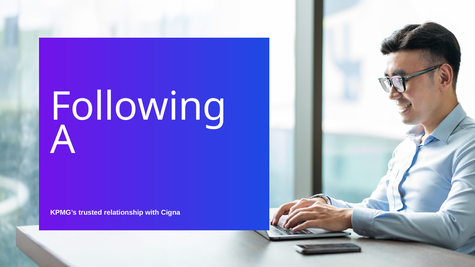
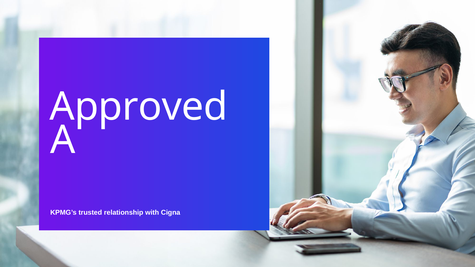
Following: Following -> Approved
